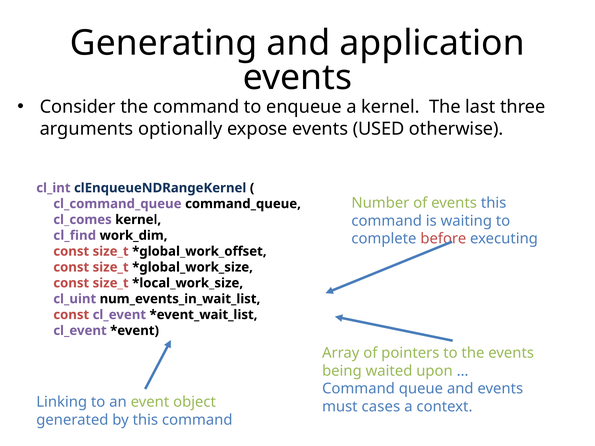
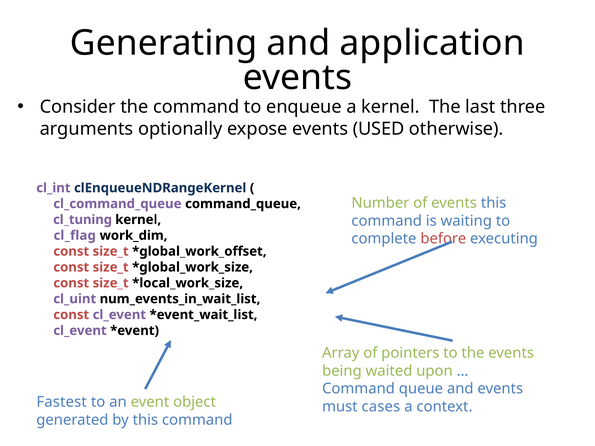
cl_comes: cl_comes -> cl_tuning
cl_find: cl_find -> cl_flag
Linking: Linking -> Fastest
